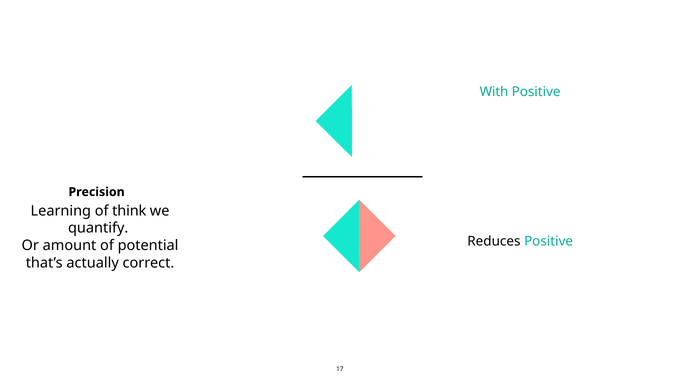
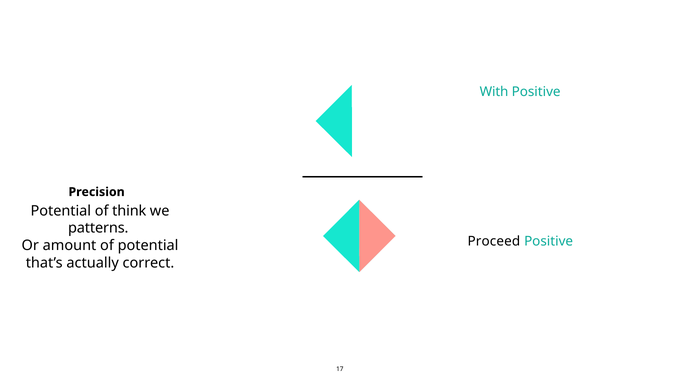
Learning at (61, 211): Learning -> Potential
quantify: quantify -> patterns
Reduces: Reduces -> Proceed
